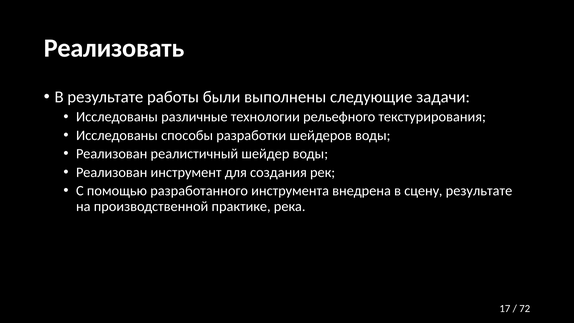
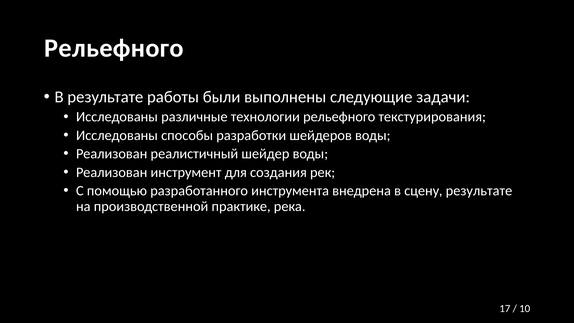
Реализовать at (114, 48): Реализовать -> Рельефного
72: 72 -> 10
